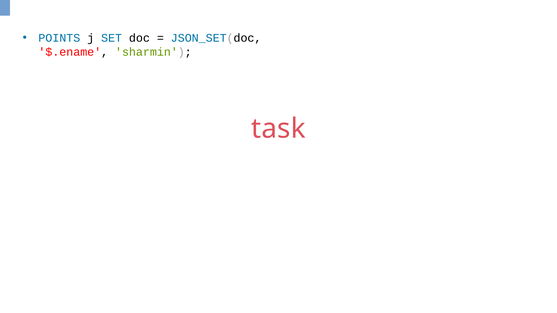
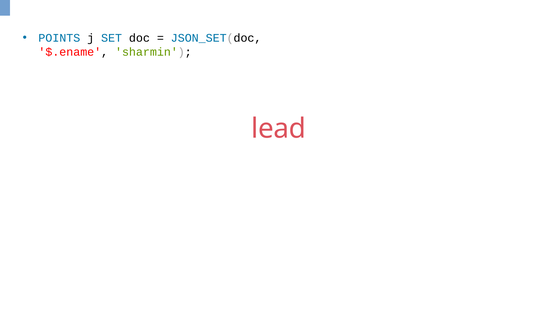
task: task -> lead
